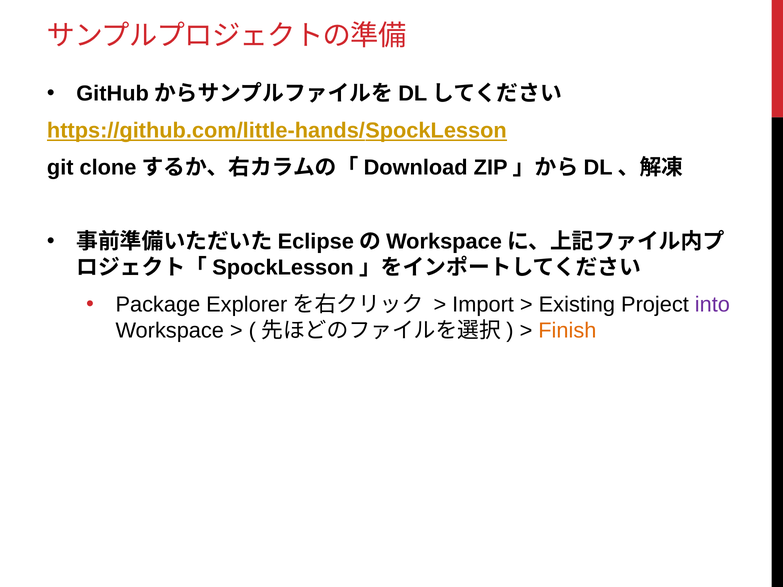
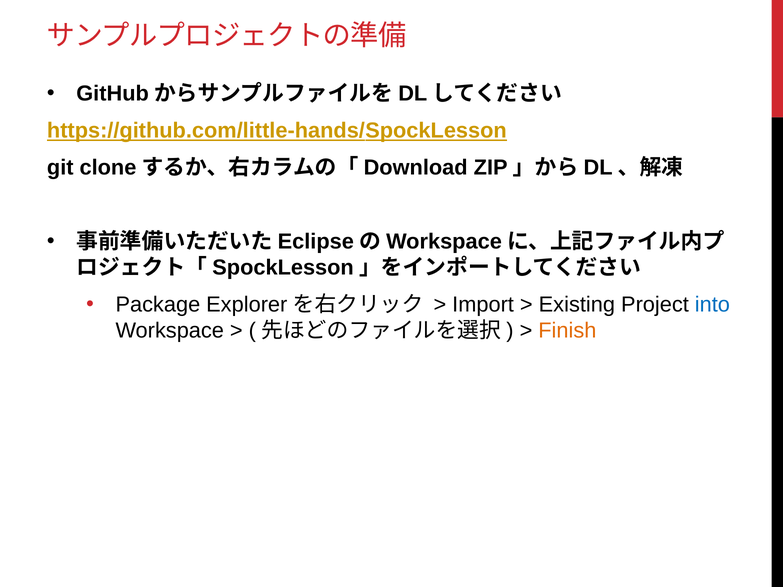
into colour: purple -> blue
